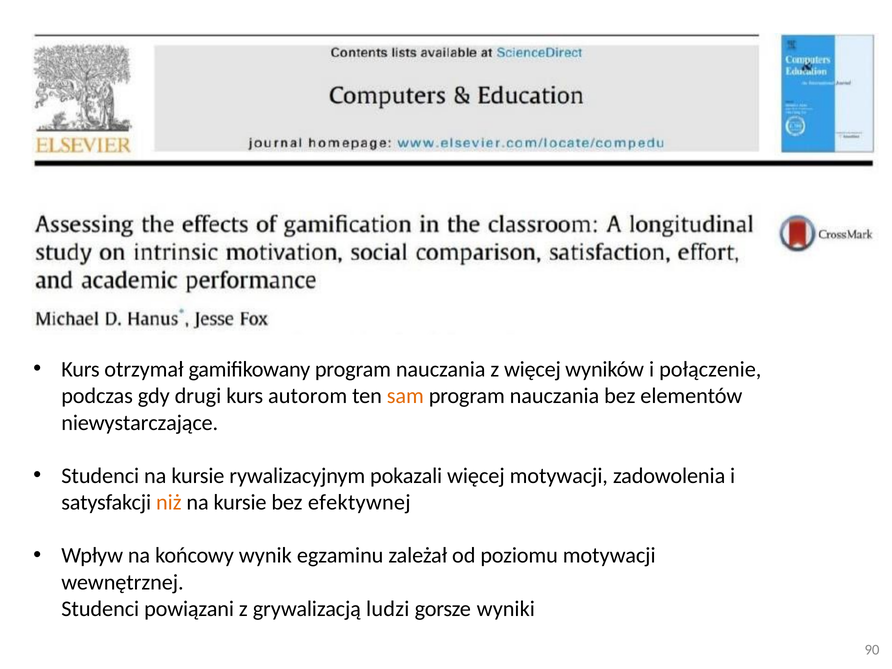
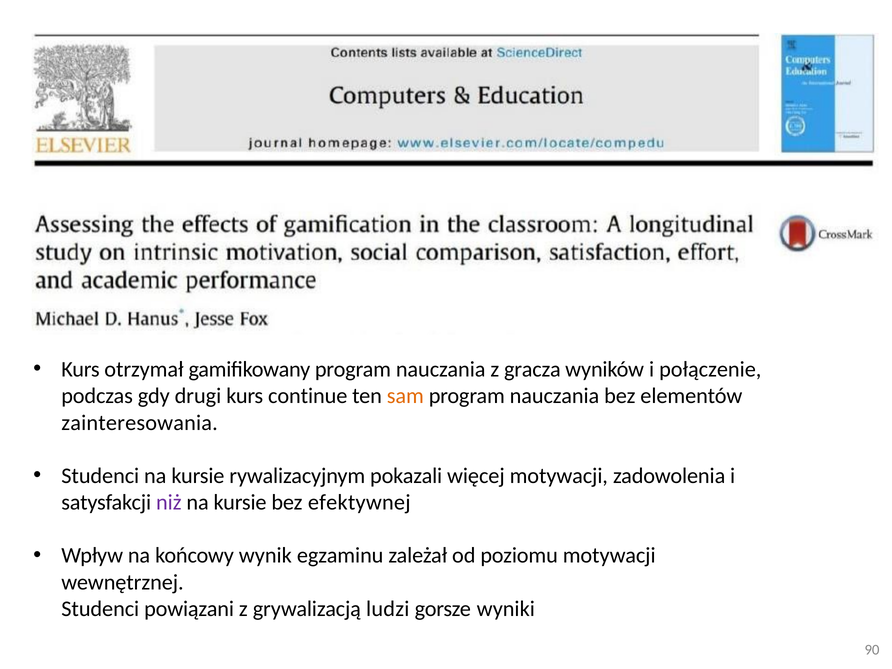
z więcej: więcej -> gracza
autorom: autorom -> continue
niewystarczające: niewystarczające -> zainteresowania
niż colour: orange -> purple
